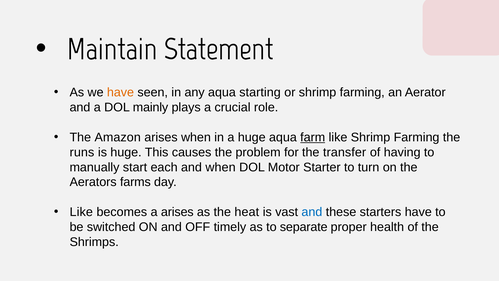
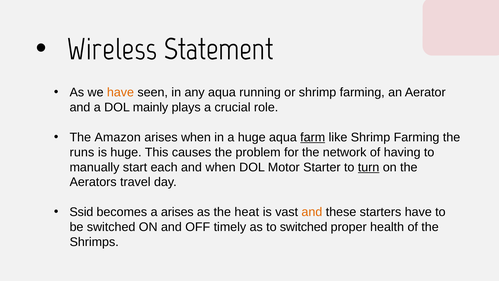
Maintain: Maintain -> Wireless
starting: starting -> running
transfer: transfer -> network
turn underline: none -> present
farms: farms -> travel
Like at (81, 212): Like -> Ssid
and at (312, 212) colour: blue -> orange
to separate: separate -> switched
